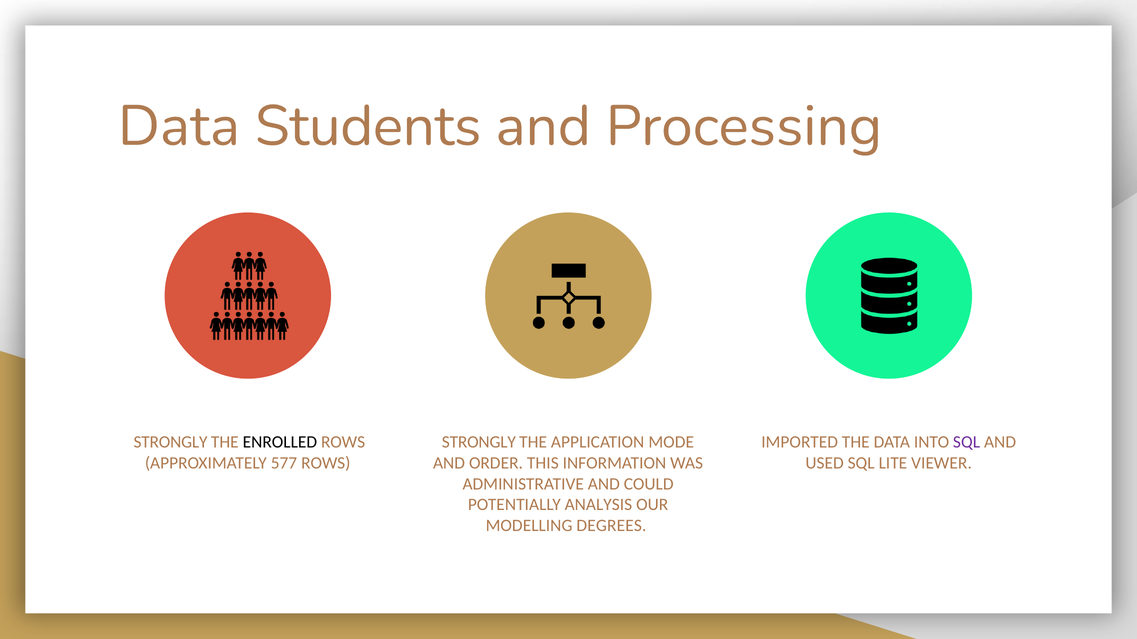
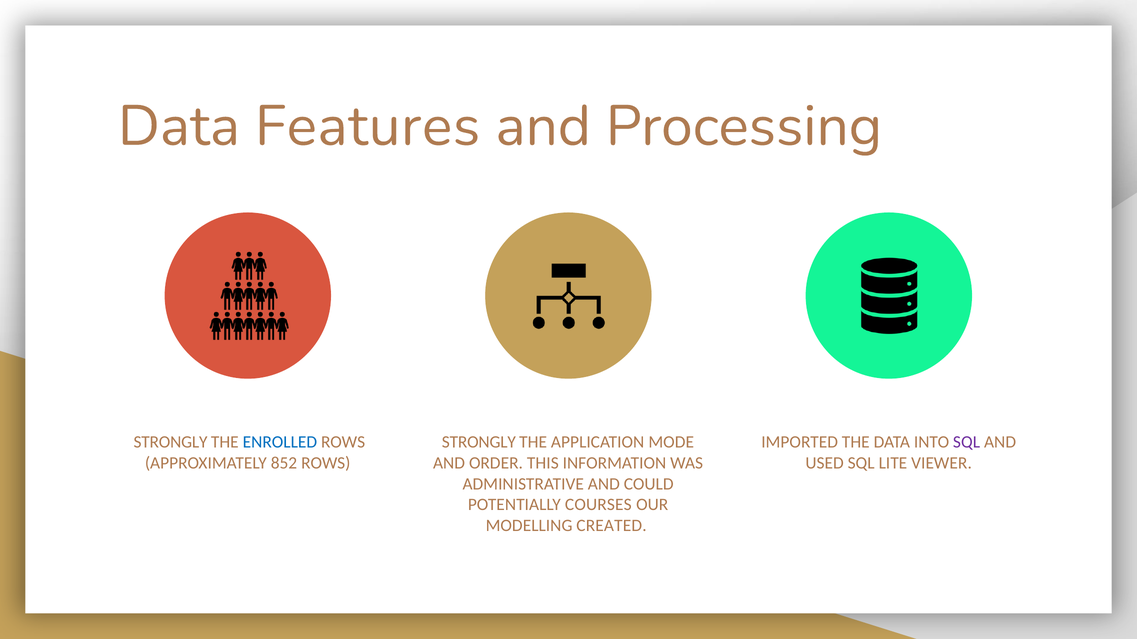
Students: Students -> Features
ENROLLED colour: black -> blue
577: 577 -> 852
ANALYSIS: ANALYSIS -> COURSES
DEGREES: DEGREES -> CREATED
